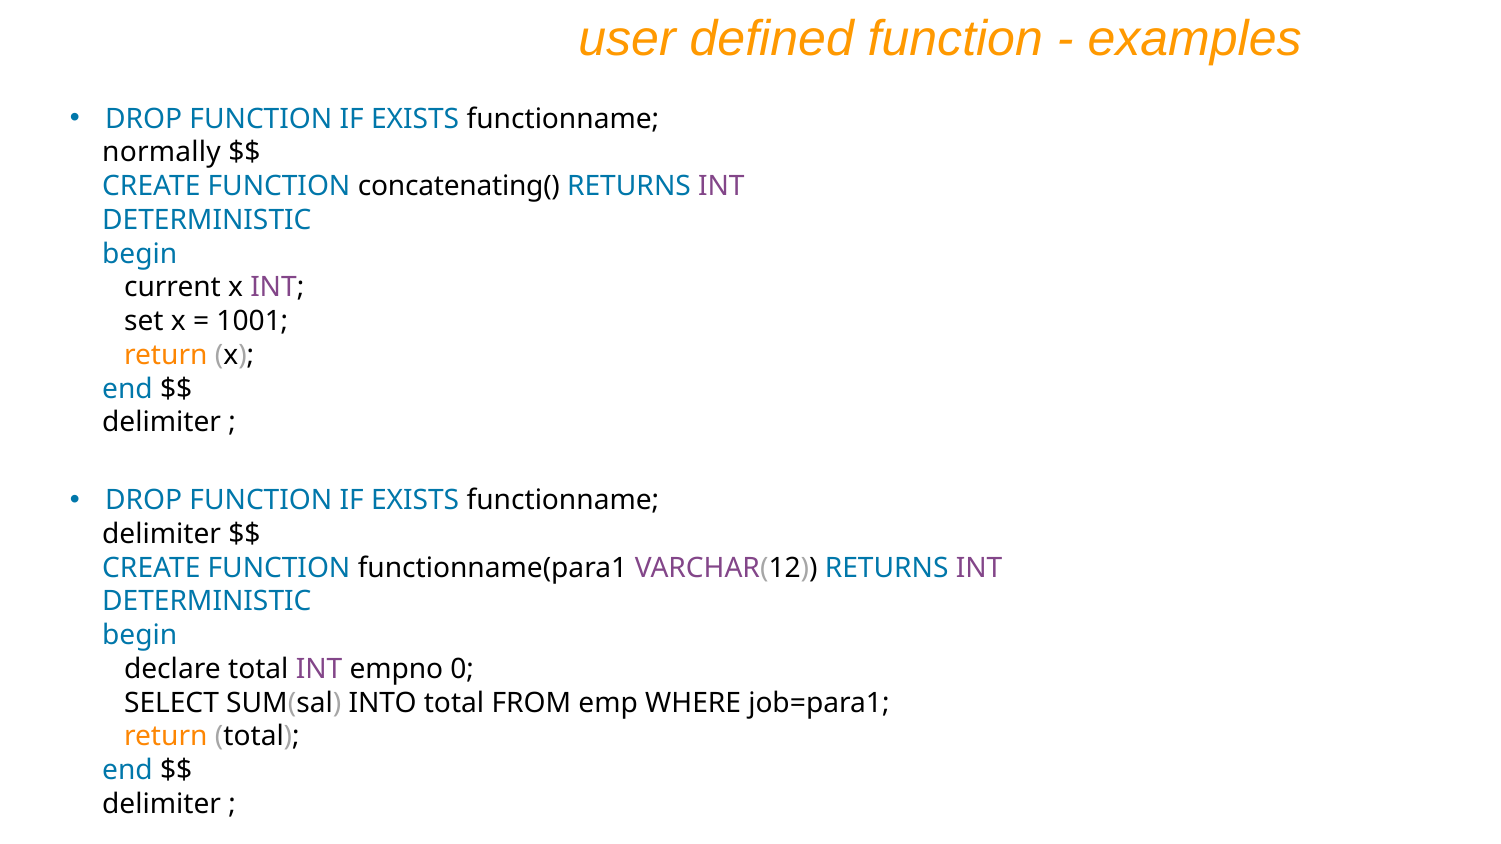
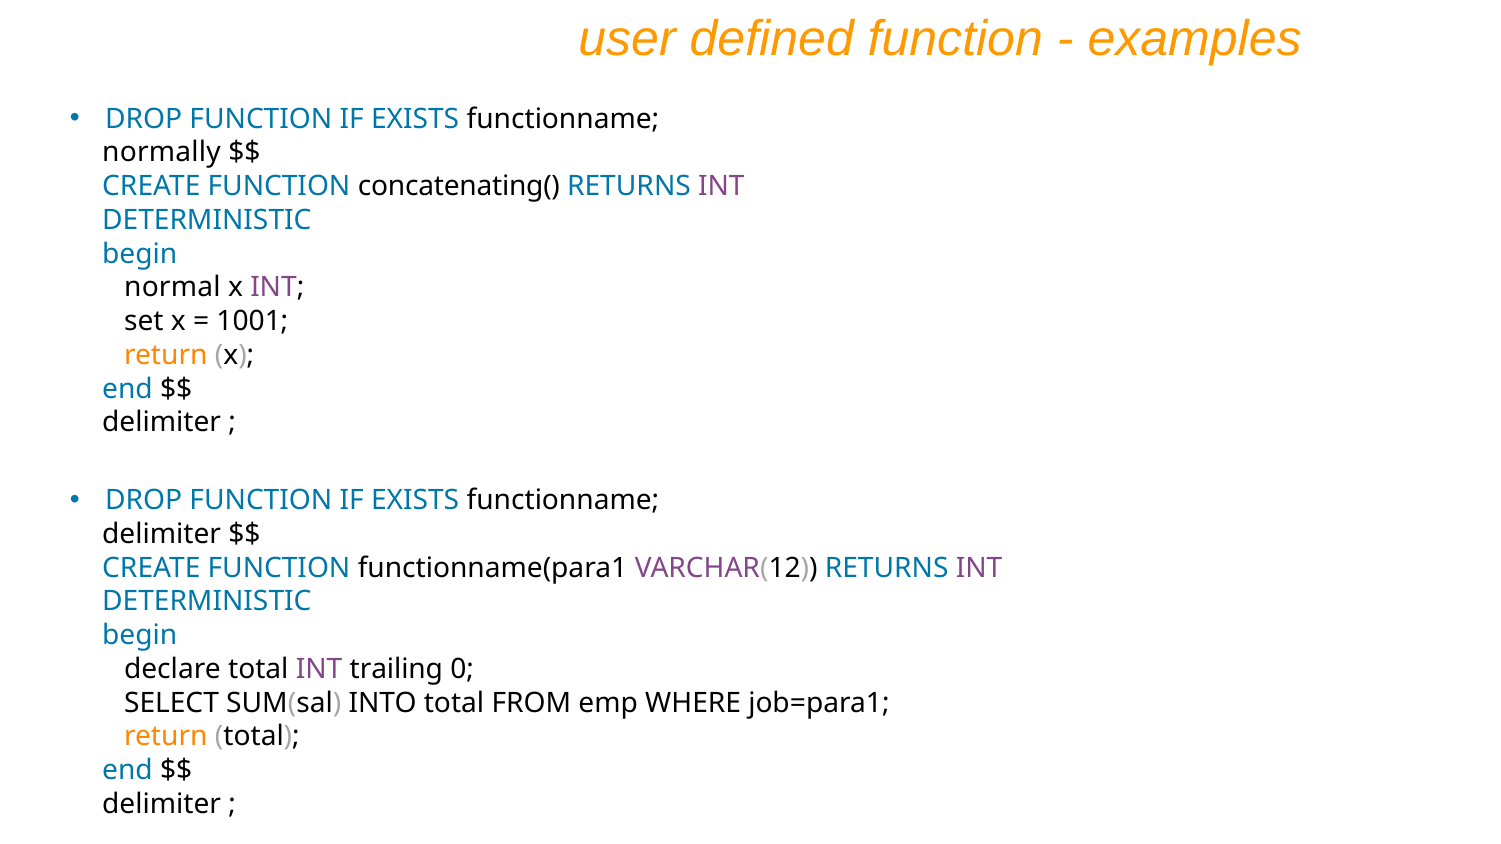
current: current -> normal
empno: empno -> trailing
